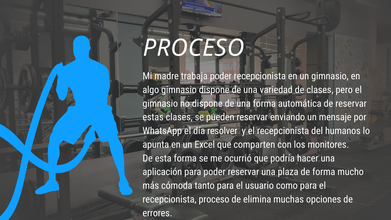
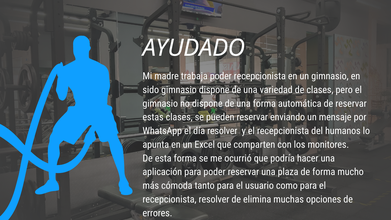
PROCESO at (194, 48): PROCESO -> AYUDADO
algo: algo -> sido
recepcionista proceso: proceso -> resolver
